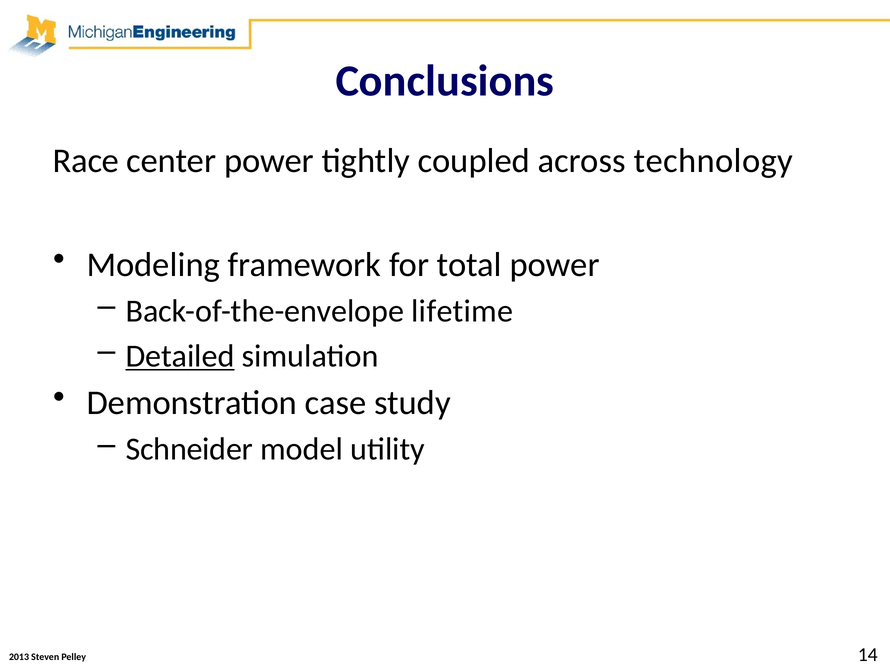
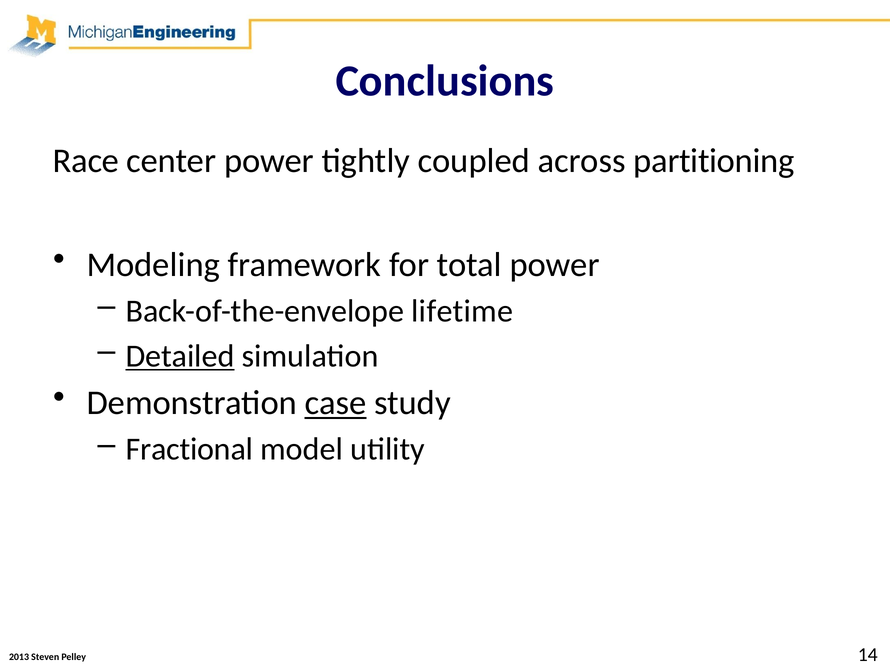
technology: technology -> partitioning
case underline: none -> present
Schneider: Schneider -> Fractional
